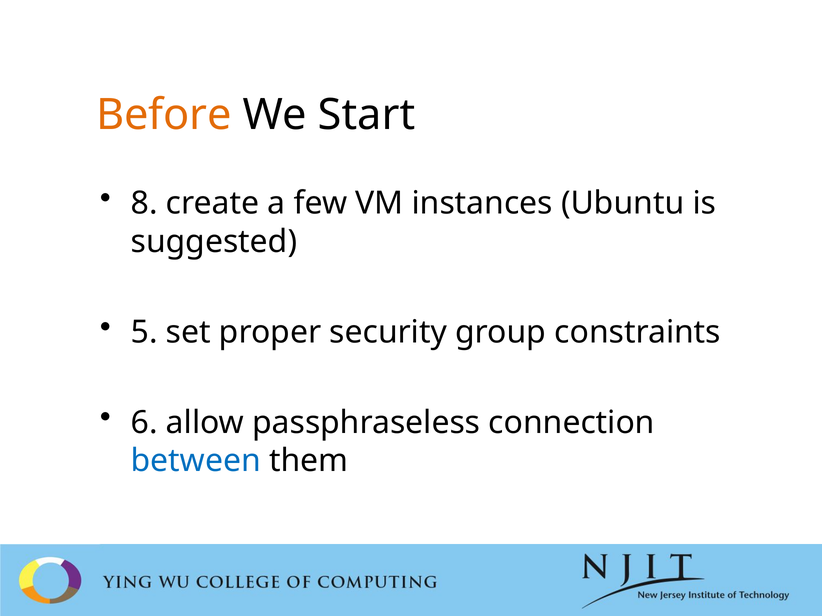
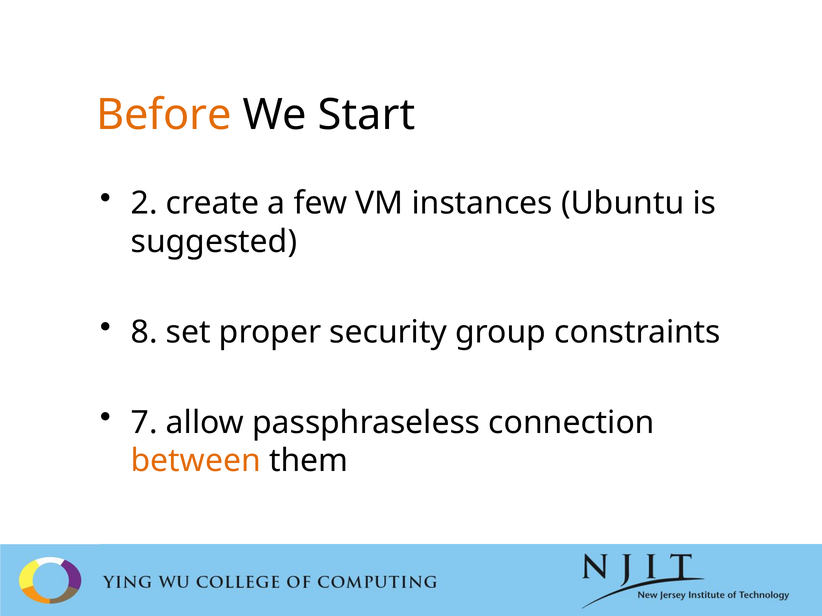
8: 8 -> 2
5: 5 -> 8
6: 6 -> 7
between colour: blue -> orange
